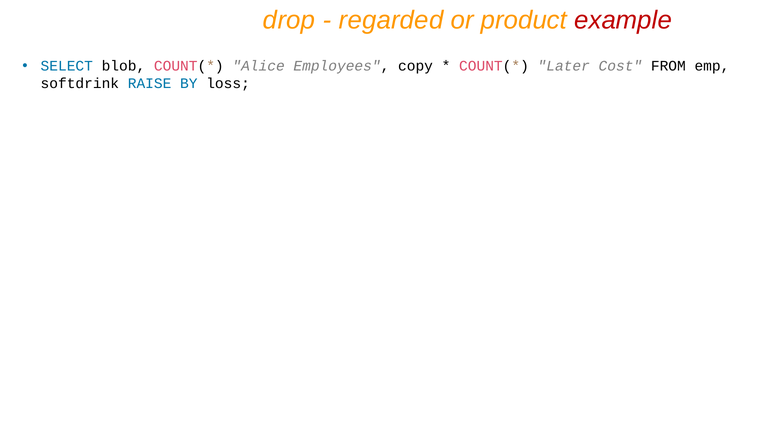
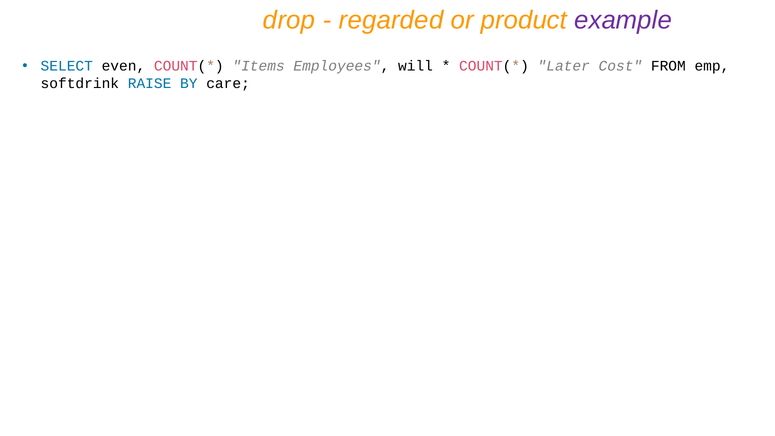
example colour: red -> purple
blob: blob -> even
Alice: Alice -> Items
copy: copy -> will
loss: loss -> care
